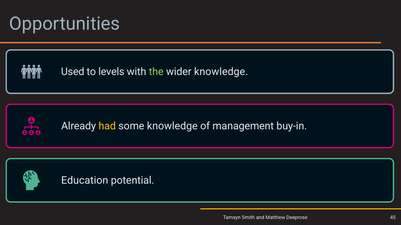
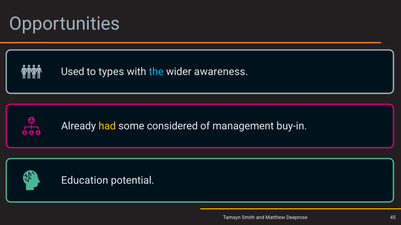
levels: levels -> types
the colour: light green -> light blue
wider knowledge: knowledge -> awareness
some knowledge: knowledge -> considered
